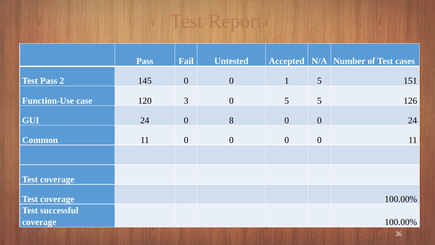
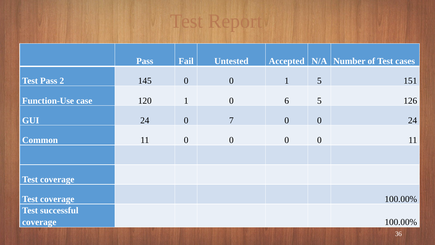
120 3: 3 -> 1
0 5: 5 -> 6
8: 8 -> 7
